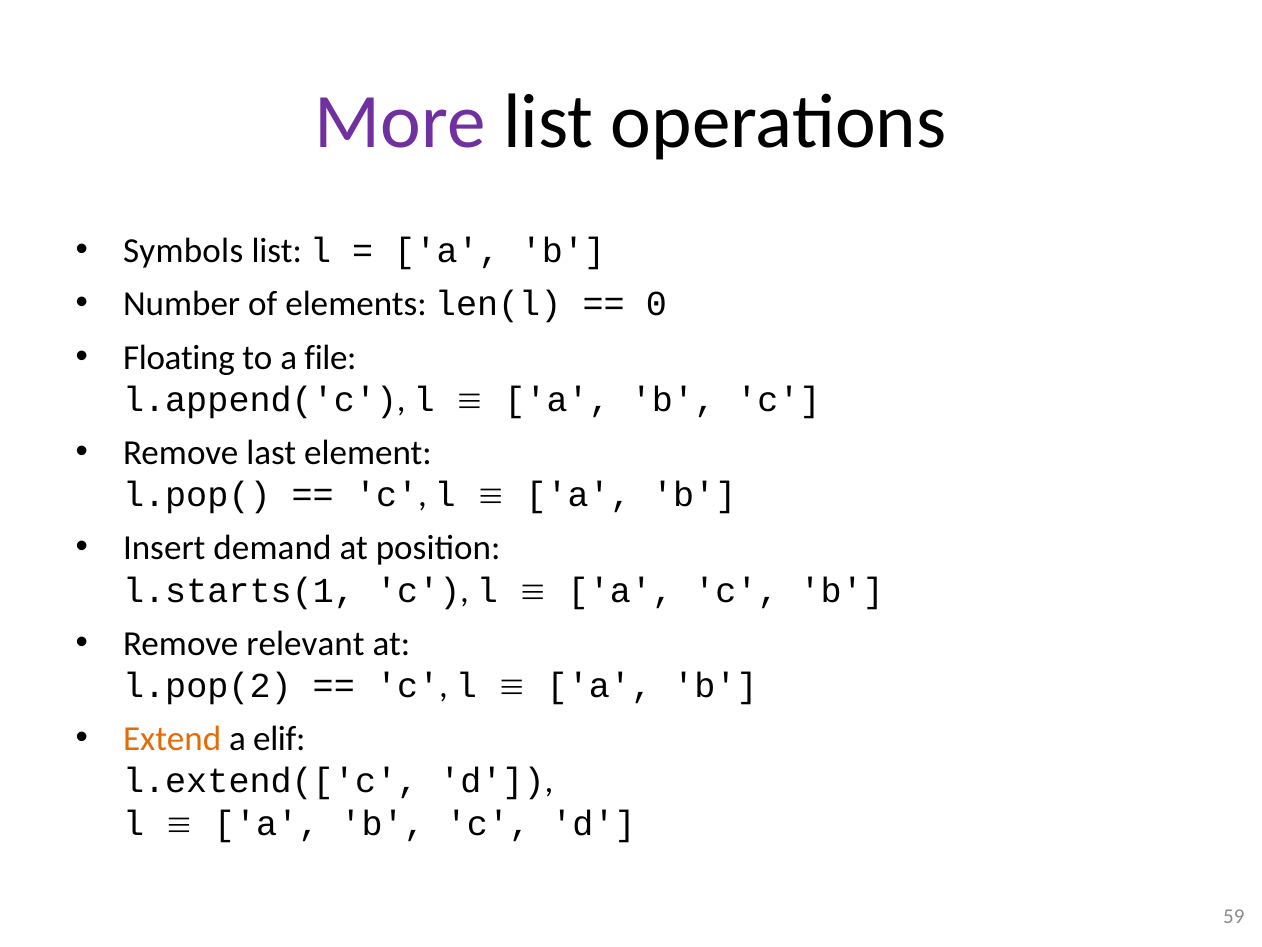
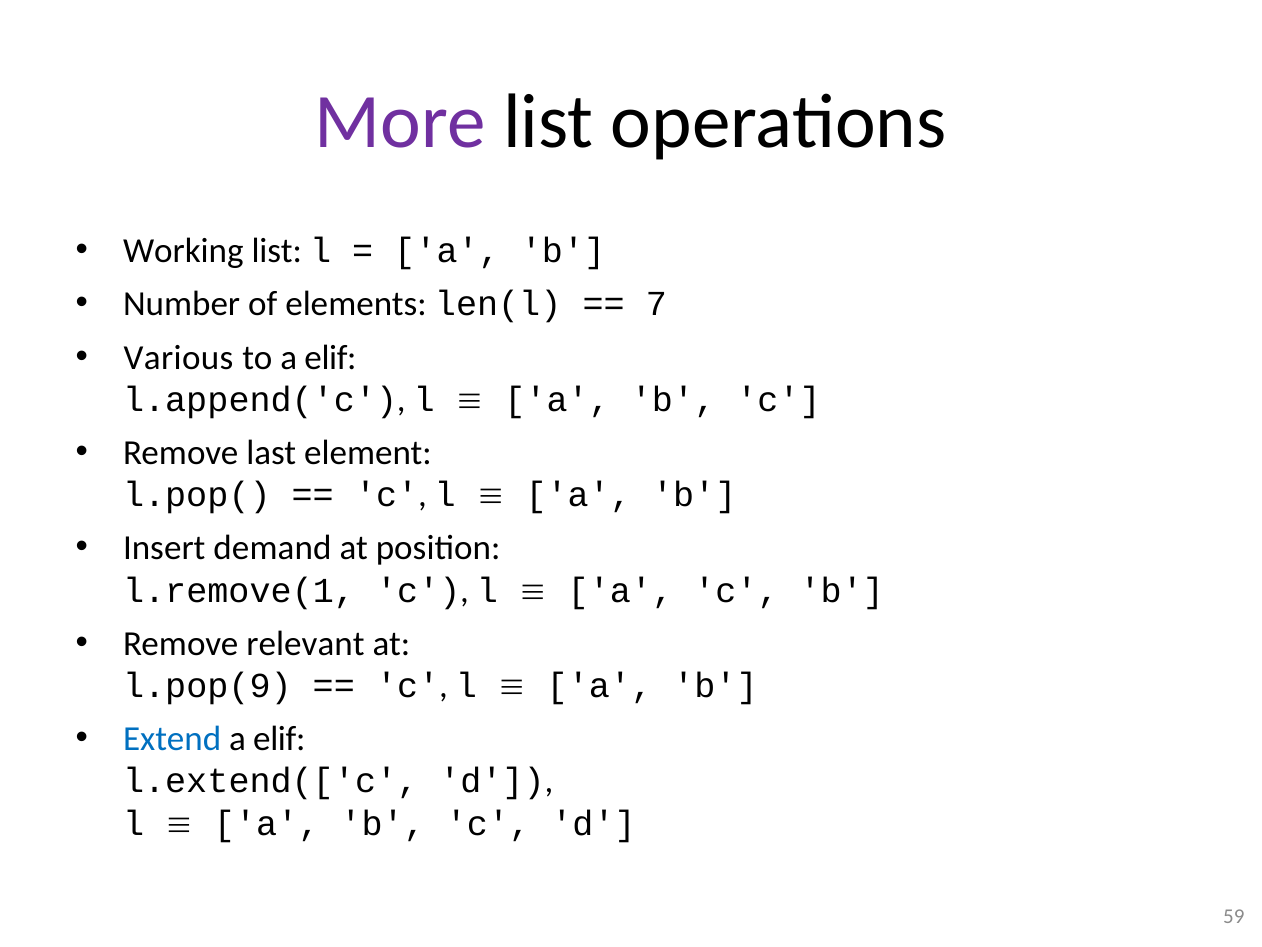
Symbols: Symbols -> Working
0: 0 -> 7
Floating: Floating -> Various
to a file: file -> elif
l.starts(1: l.starts(1 -> l.remove(1
l.pop(2: l.pop(2 -> l.pop(9
Extend colour: orange -> blue
